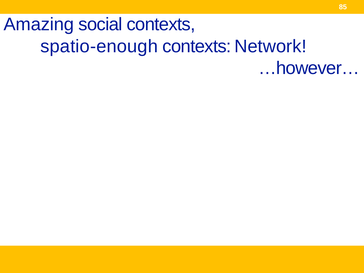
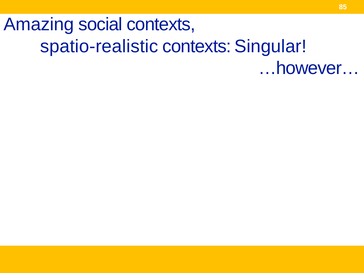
spatio-enough: spatio-enough -> spatio-realistic
Network: Network -> Singular
